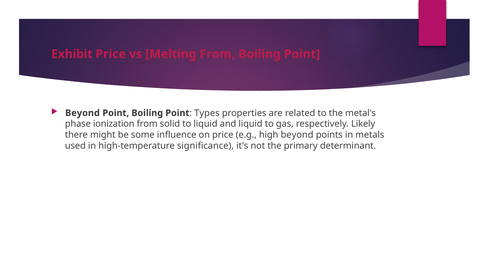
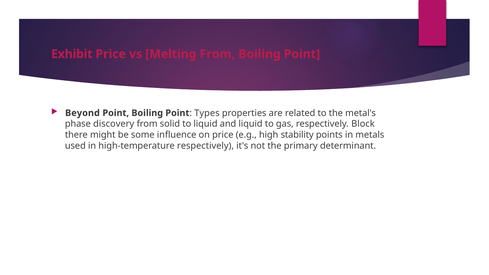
ionization: ionization -> discovery
Likely: Likely -> Block
high beyond: beyond -> stability
high-temperature significance: significance -> respectively
